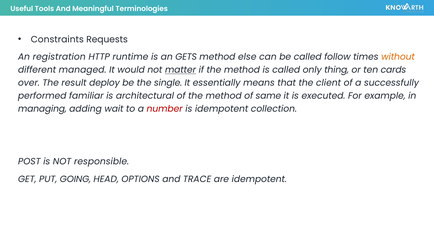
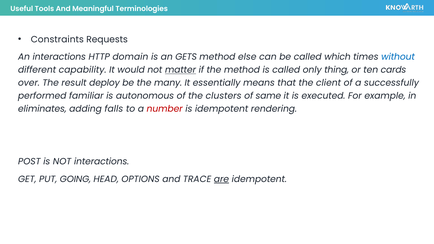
An registration: registration -> interactions
runtime: runtime -> domain
follow: follow -> which
without colour: orange -> blue
managed: managed -> capability
single: single -> many
architectural: architectural -> autonomous
of the method: method -> clusters
managing: managing -> eliminates
wait: wait -> falls
collection: collection -> rendering
NOT responsible: responsible -> interactions
are underline: none -> present
